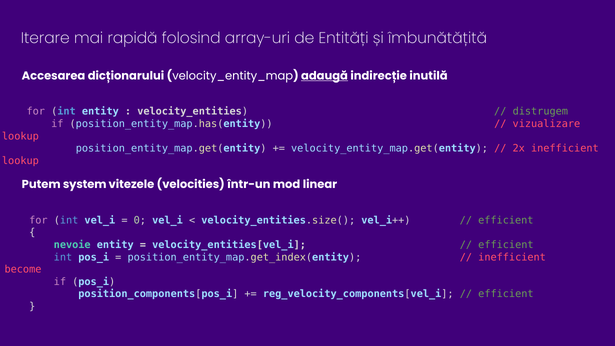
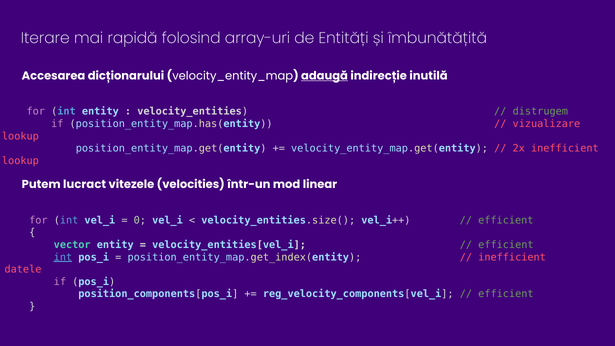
system: system -> lucract
nevoie: nevoie -> vector
int at (63, 257) underline: none -> present
become: become -> datele
